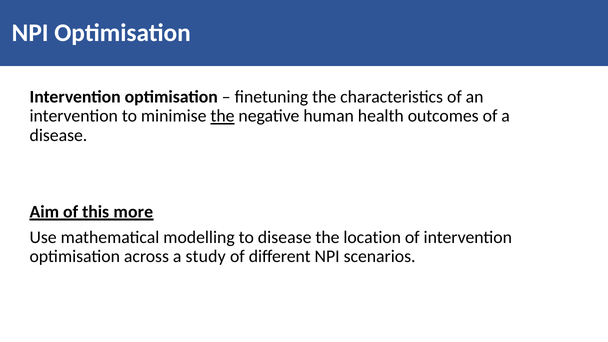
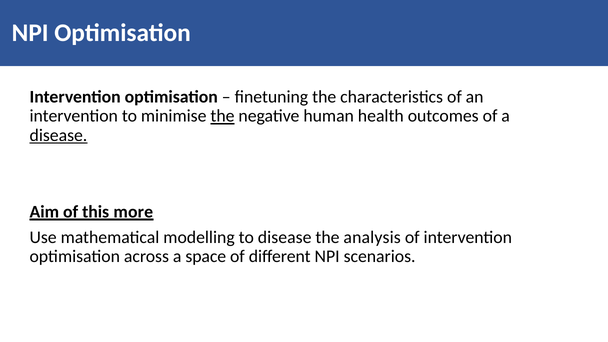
disease at (58, 135) underline: none -> present
location: location -> analysis
study: study -> space
